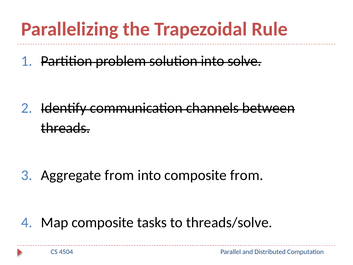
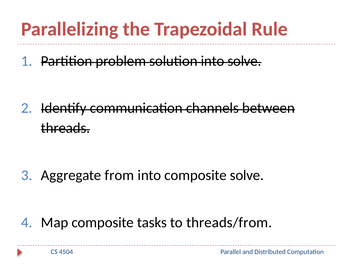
composite from: from -> solve
threads/solve: threads/solve -> threads/from
